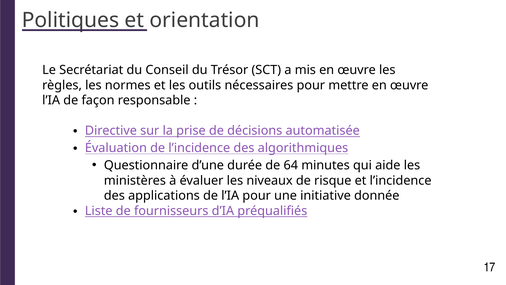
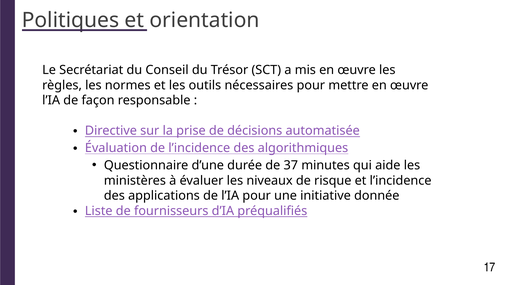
64: 64 -> 37
